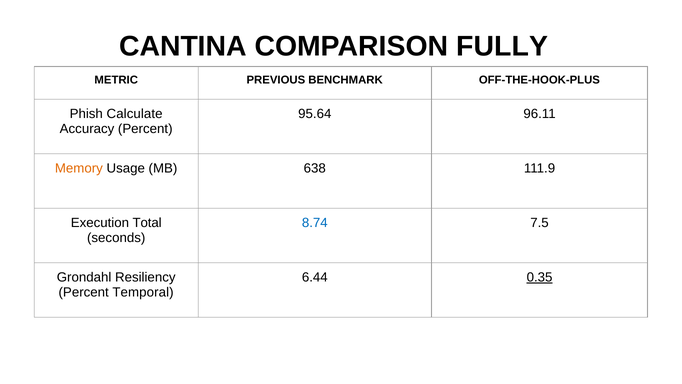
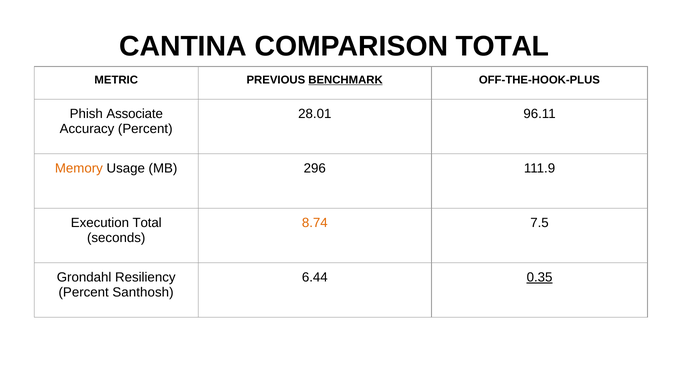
COMPARISON FULLY: FULLY -> TOTAL
BENCHMARK underline: none -> present
Calculate: Calculate -> Associate
95.64: 95.64 -> 28.01
638: 638 -> 296
8.74 colour: blue -> orange
Temporal: Temporal -> Santhosh
